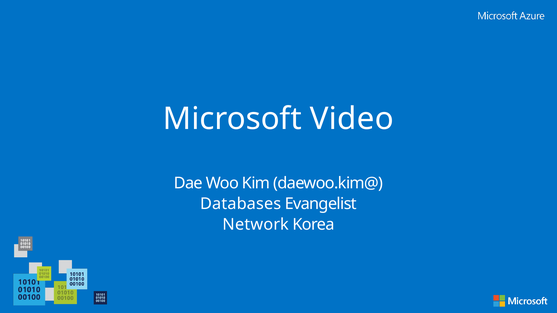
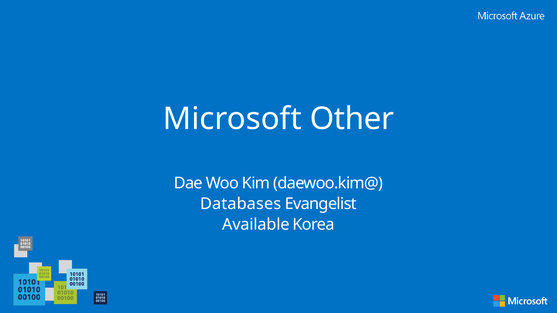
Video: Video -> Other
Network: Network -> Available
